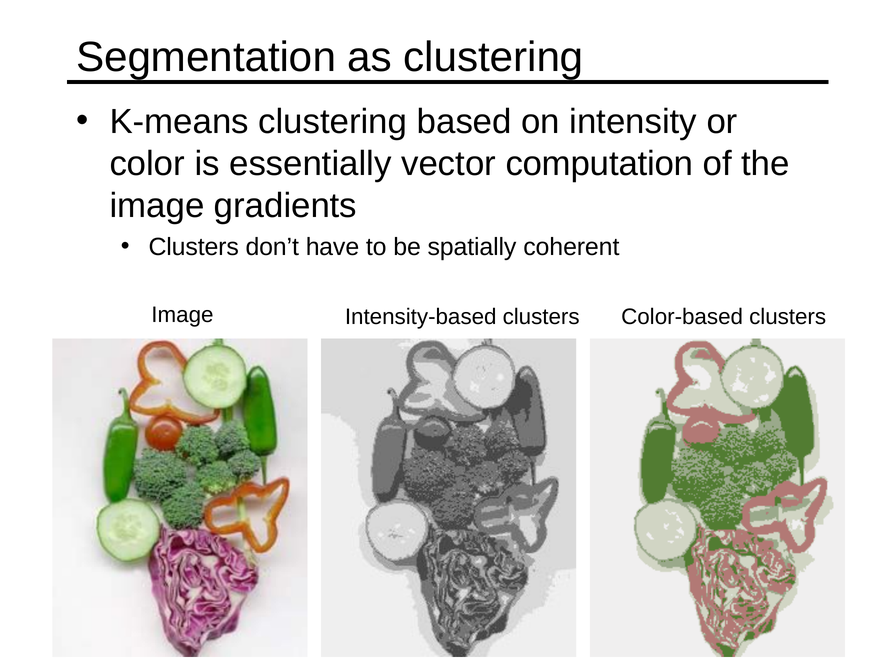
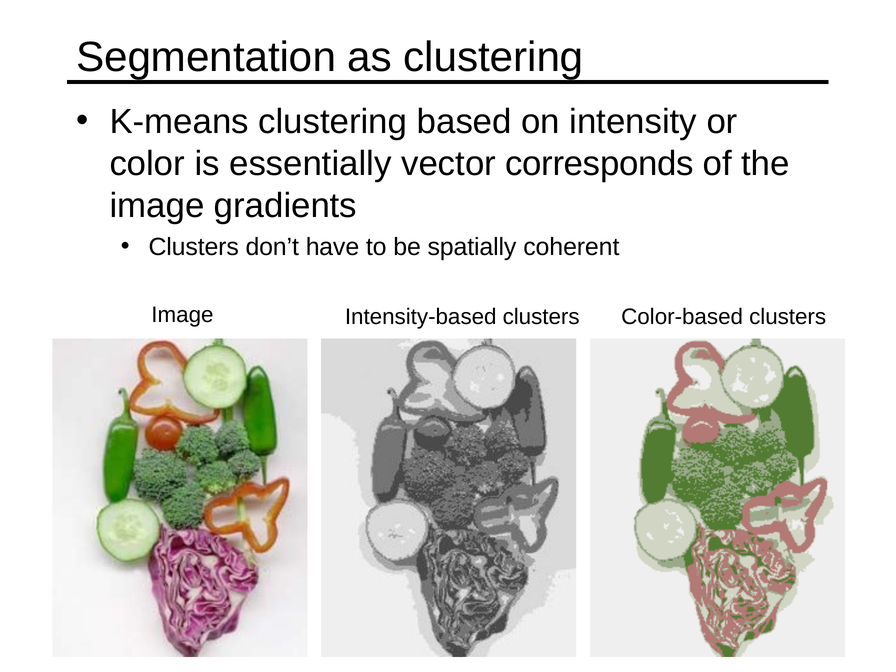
computation: computation -> corresponds
